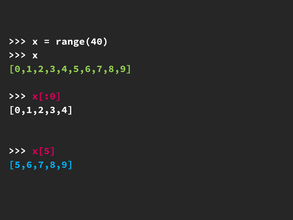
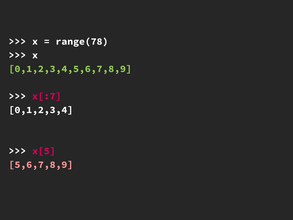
range(40: range(40 -> range(78
x[:0: x[:0 -> x[:7
5,6,7,8,9 colour: light blue -> pink
